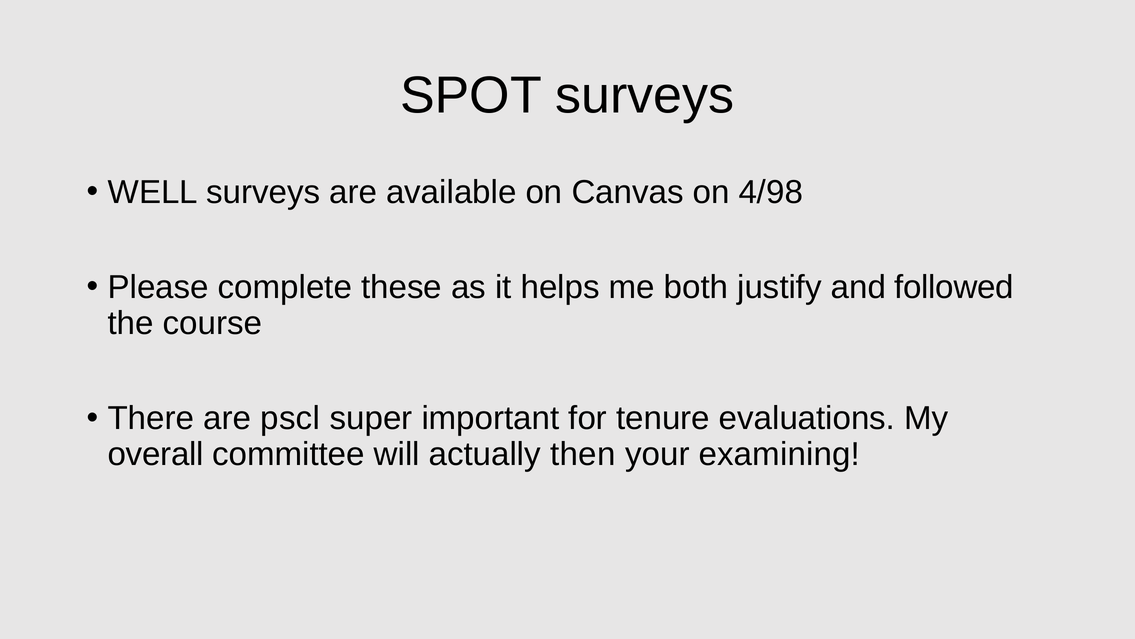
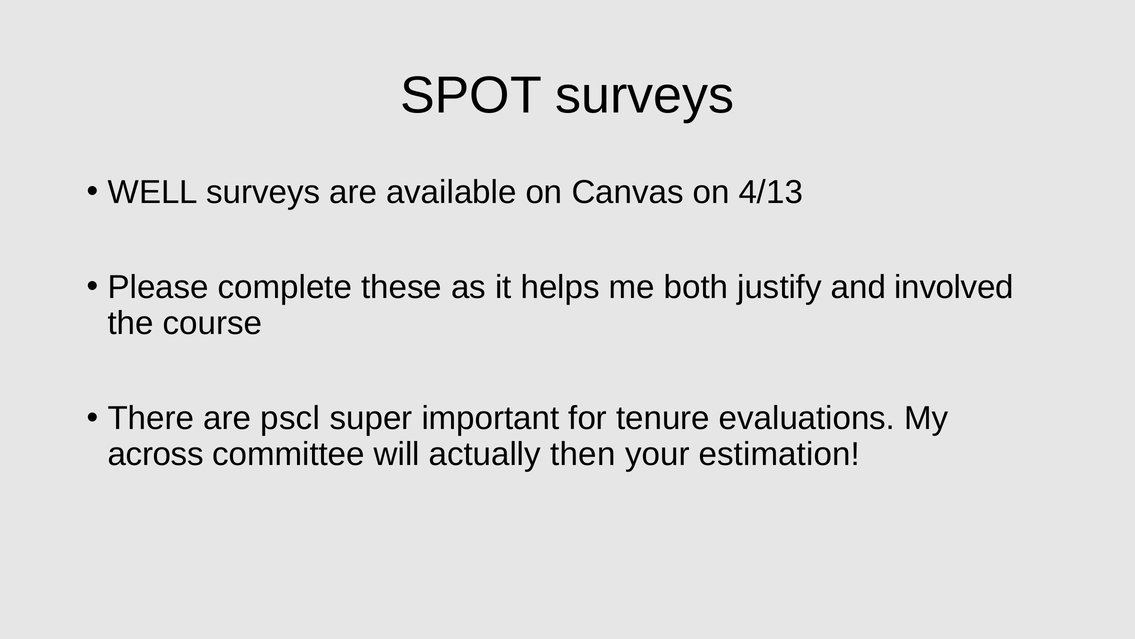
4/98: 4/98 -> 4/13
followed: followed -> involved
overall: overall -> across
examining: examining -> estimation
